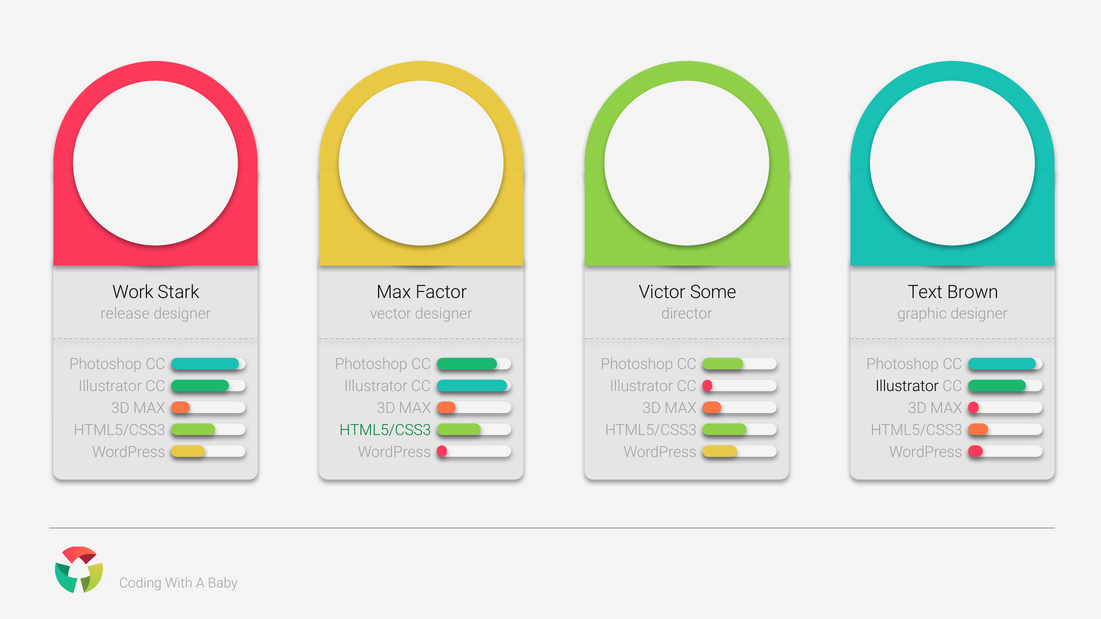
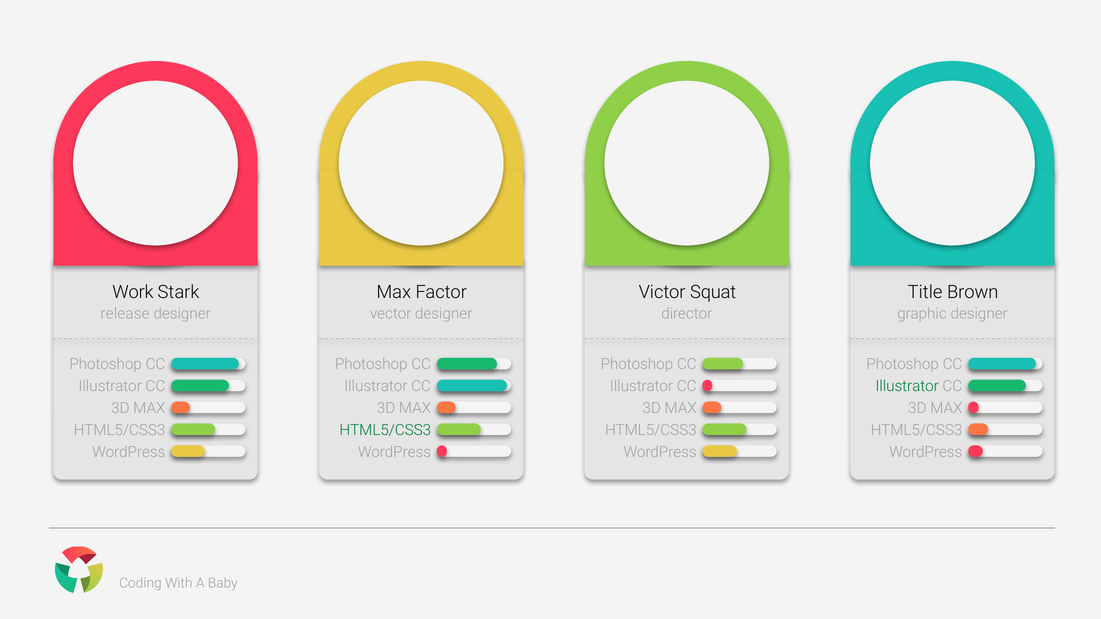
Some: Some -> Squat
Text: Text -> Title
Illustrator at (907, 386) colour: black -> green
